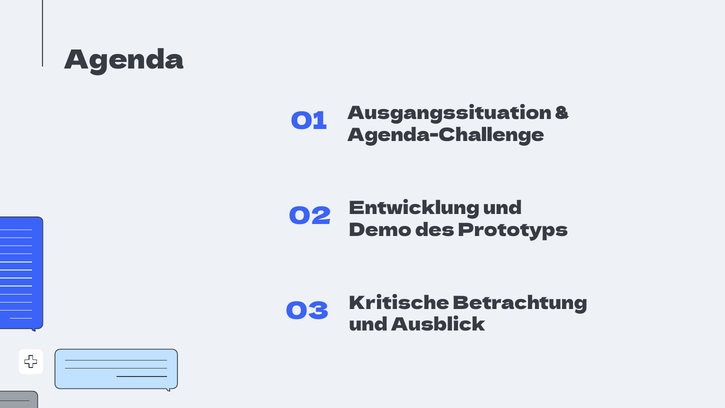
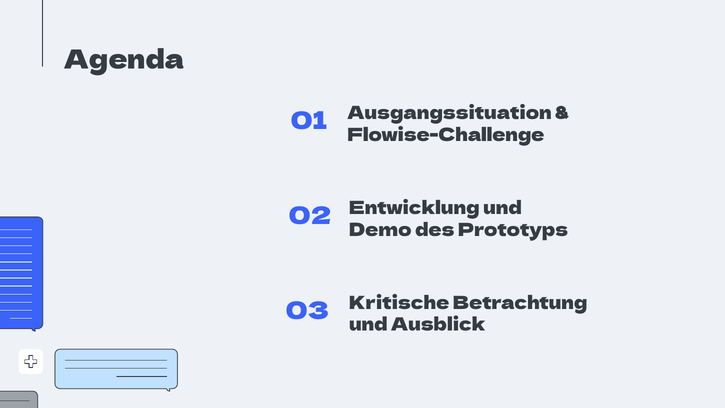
Agenda-Challenge: Agenda-Challenge -> Flowise-Challenge
